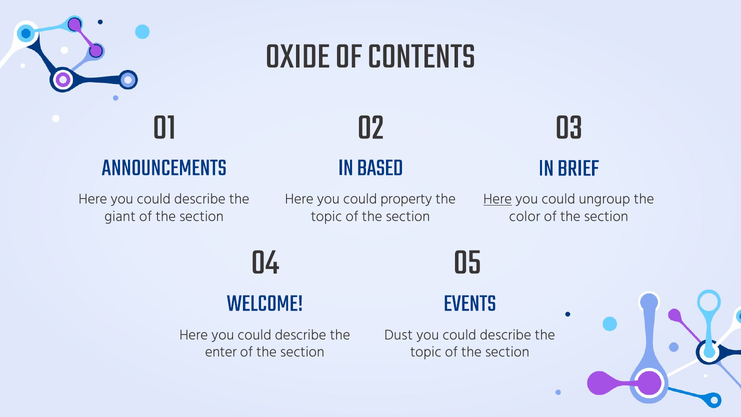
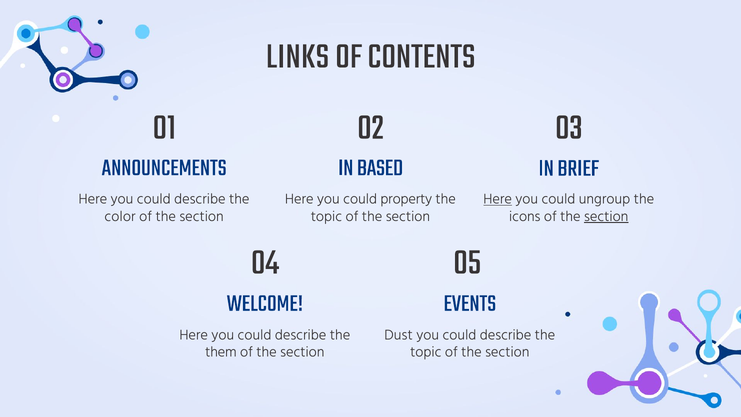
OXIDE: OXIDE -> LINKS
giant: giant -> color
color: color -> icons
section at (606, 216) underline: none -> present
enter: enter -> them
